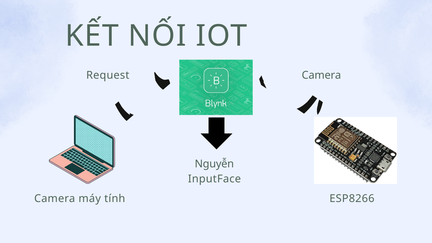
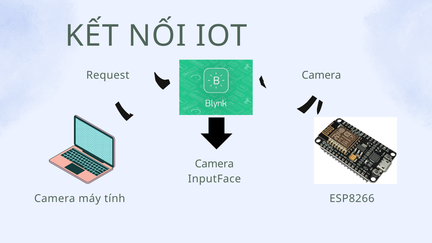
Nguyễn at (214, 164): Nguyễn -> Camera
